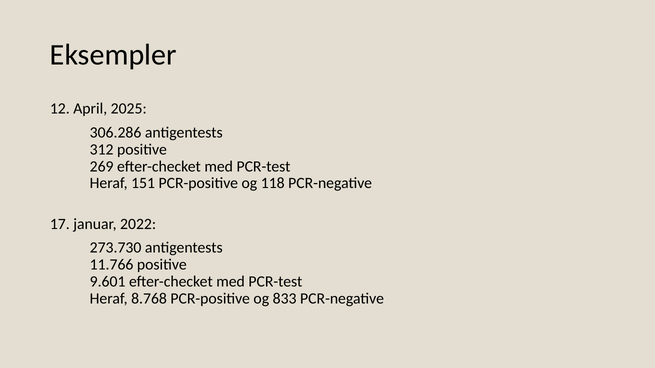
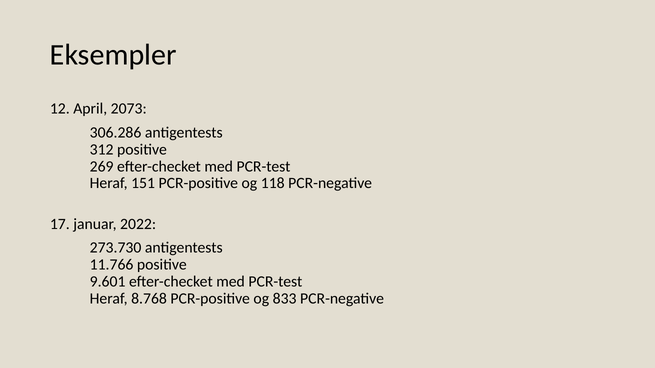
2025: 2025 -> 2073
